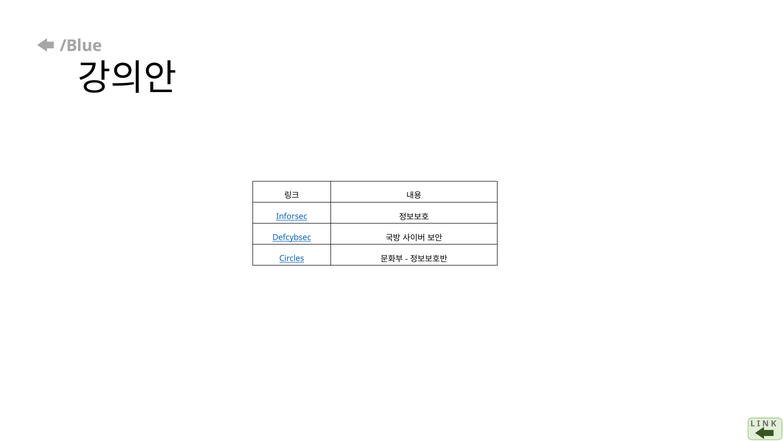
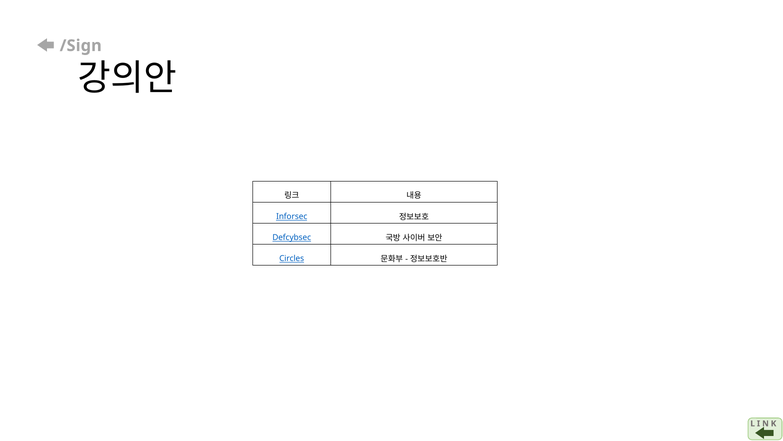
/Blue: /Blue -> /Sign
